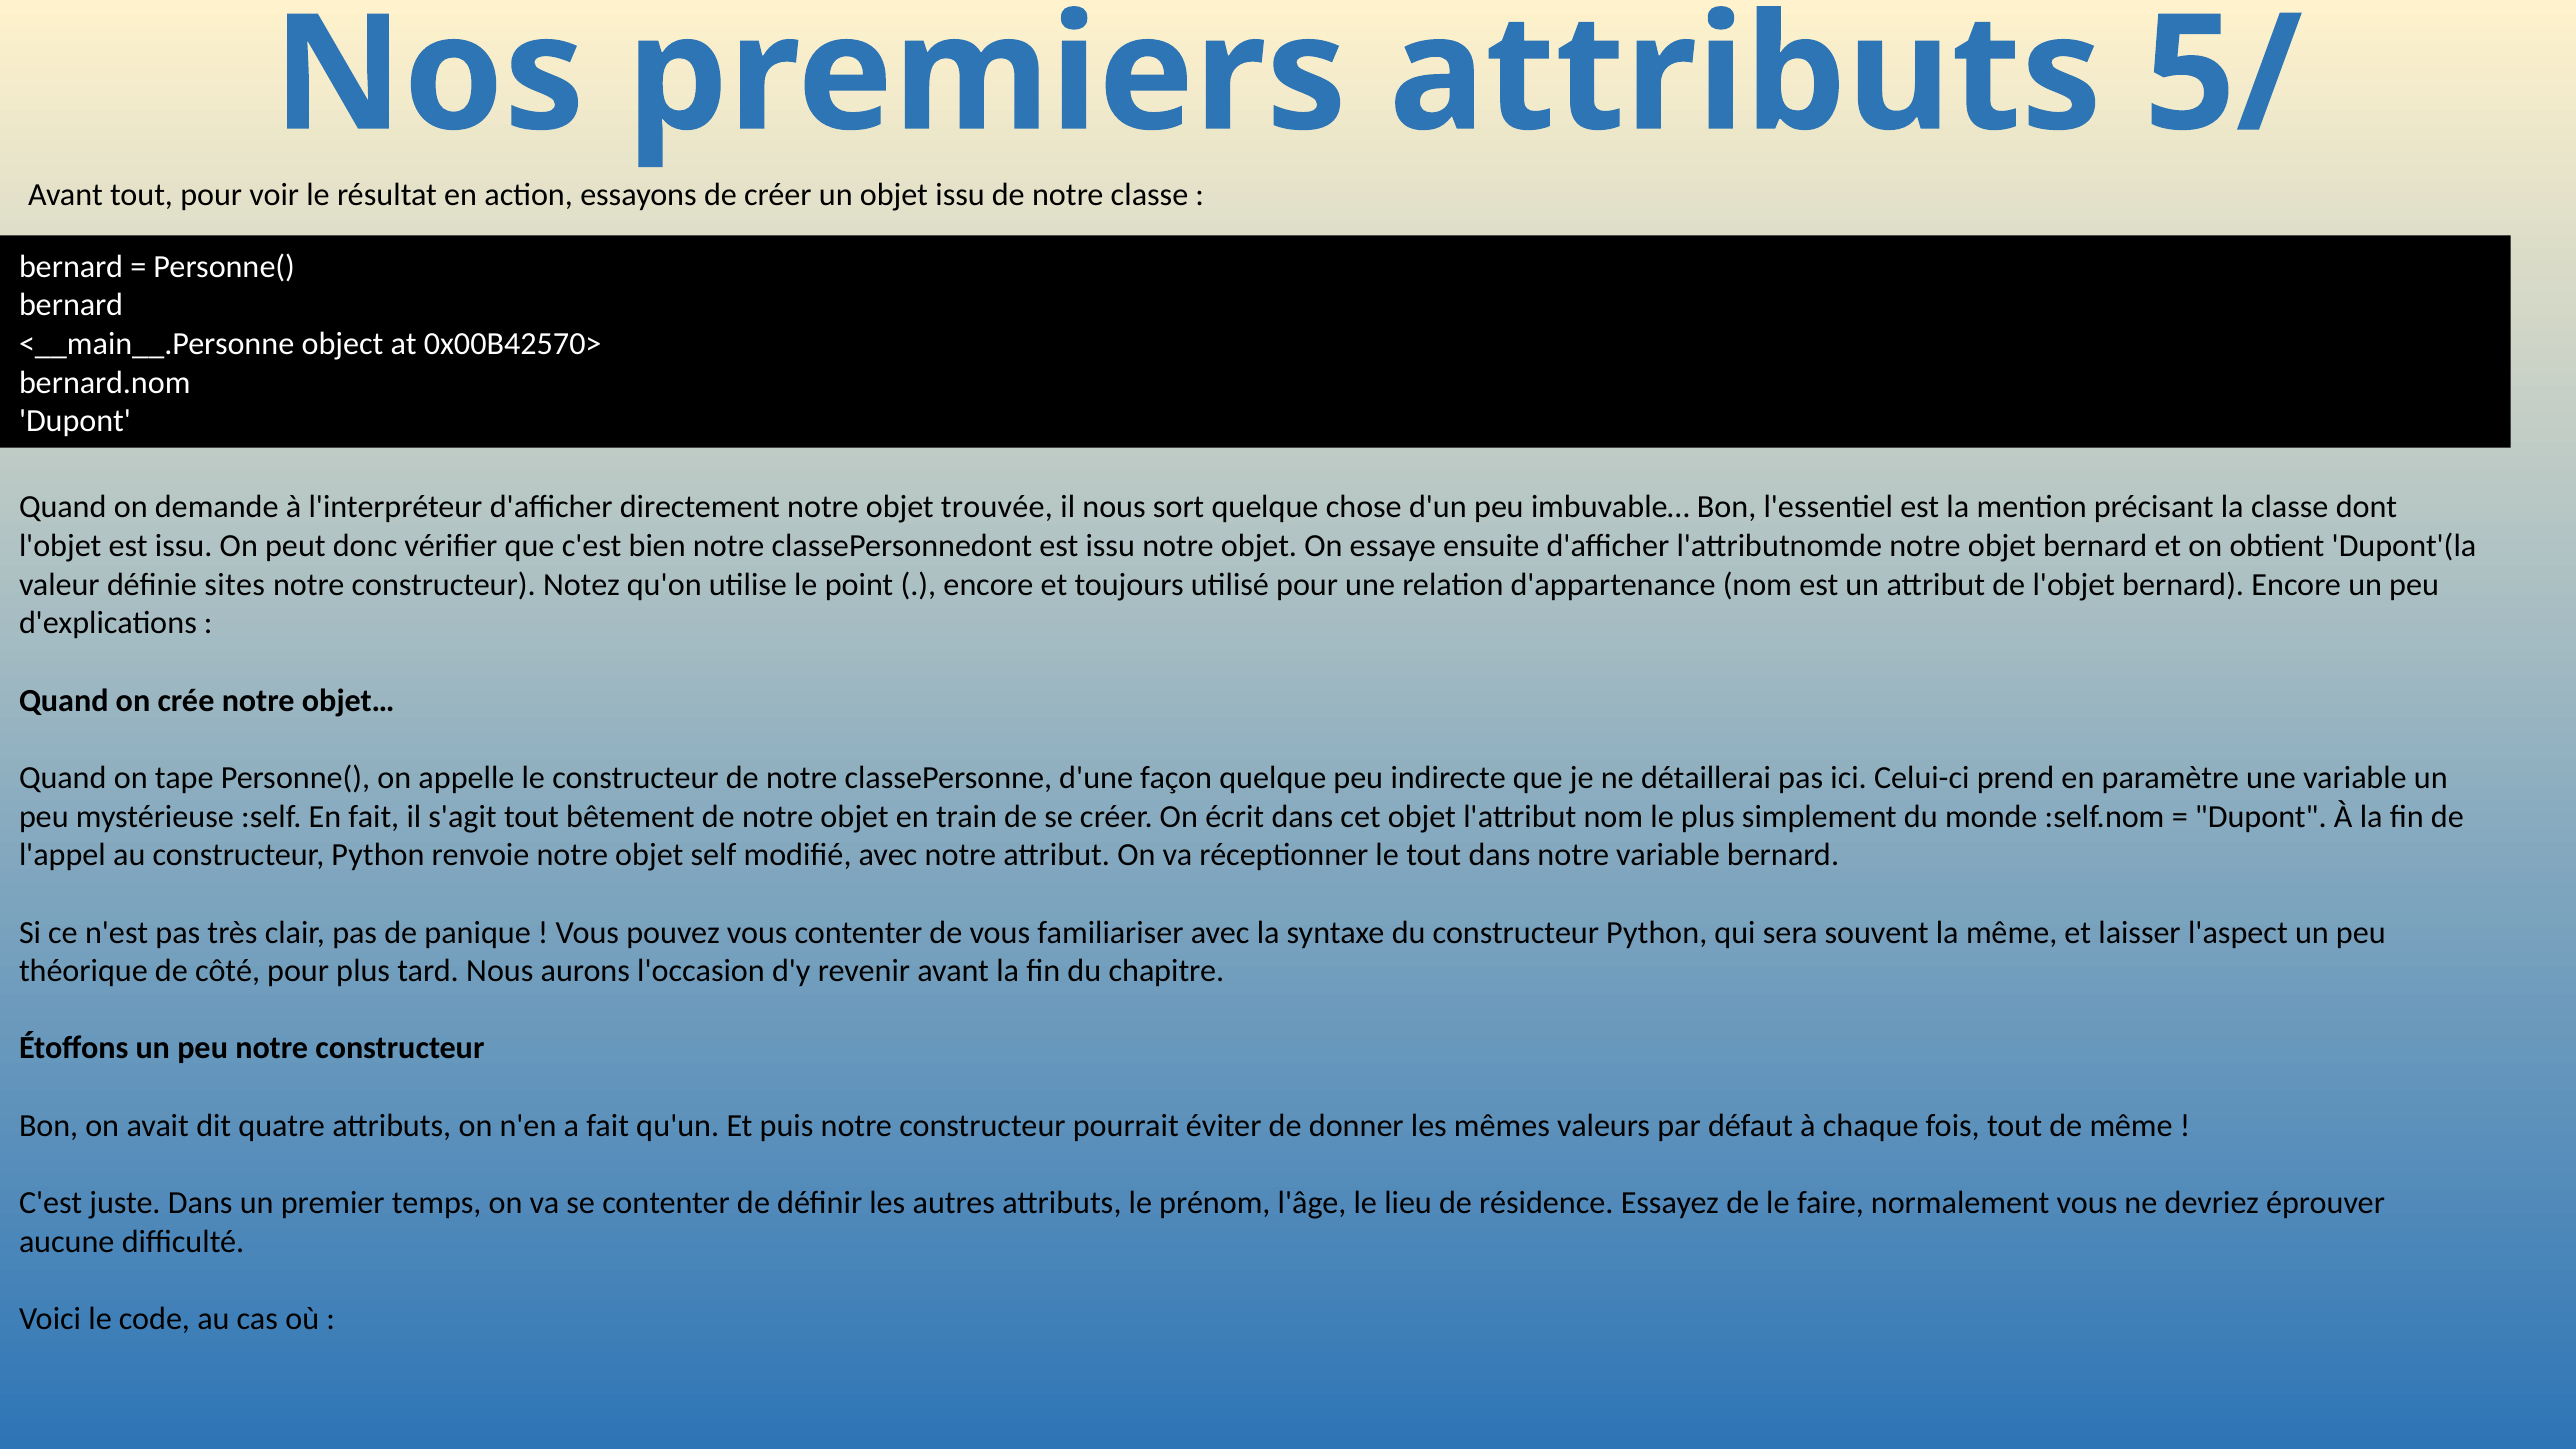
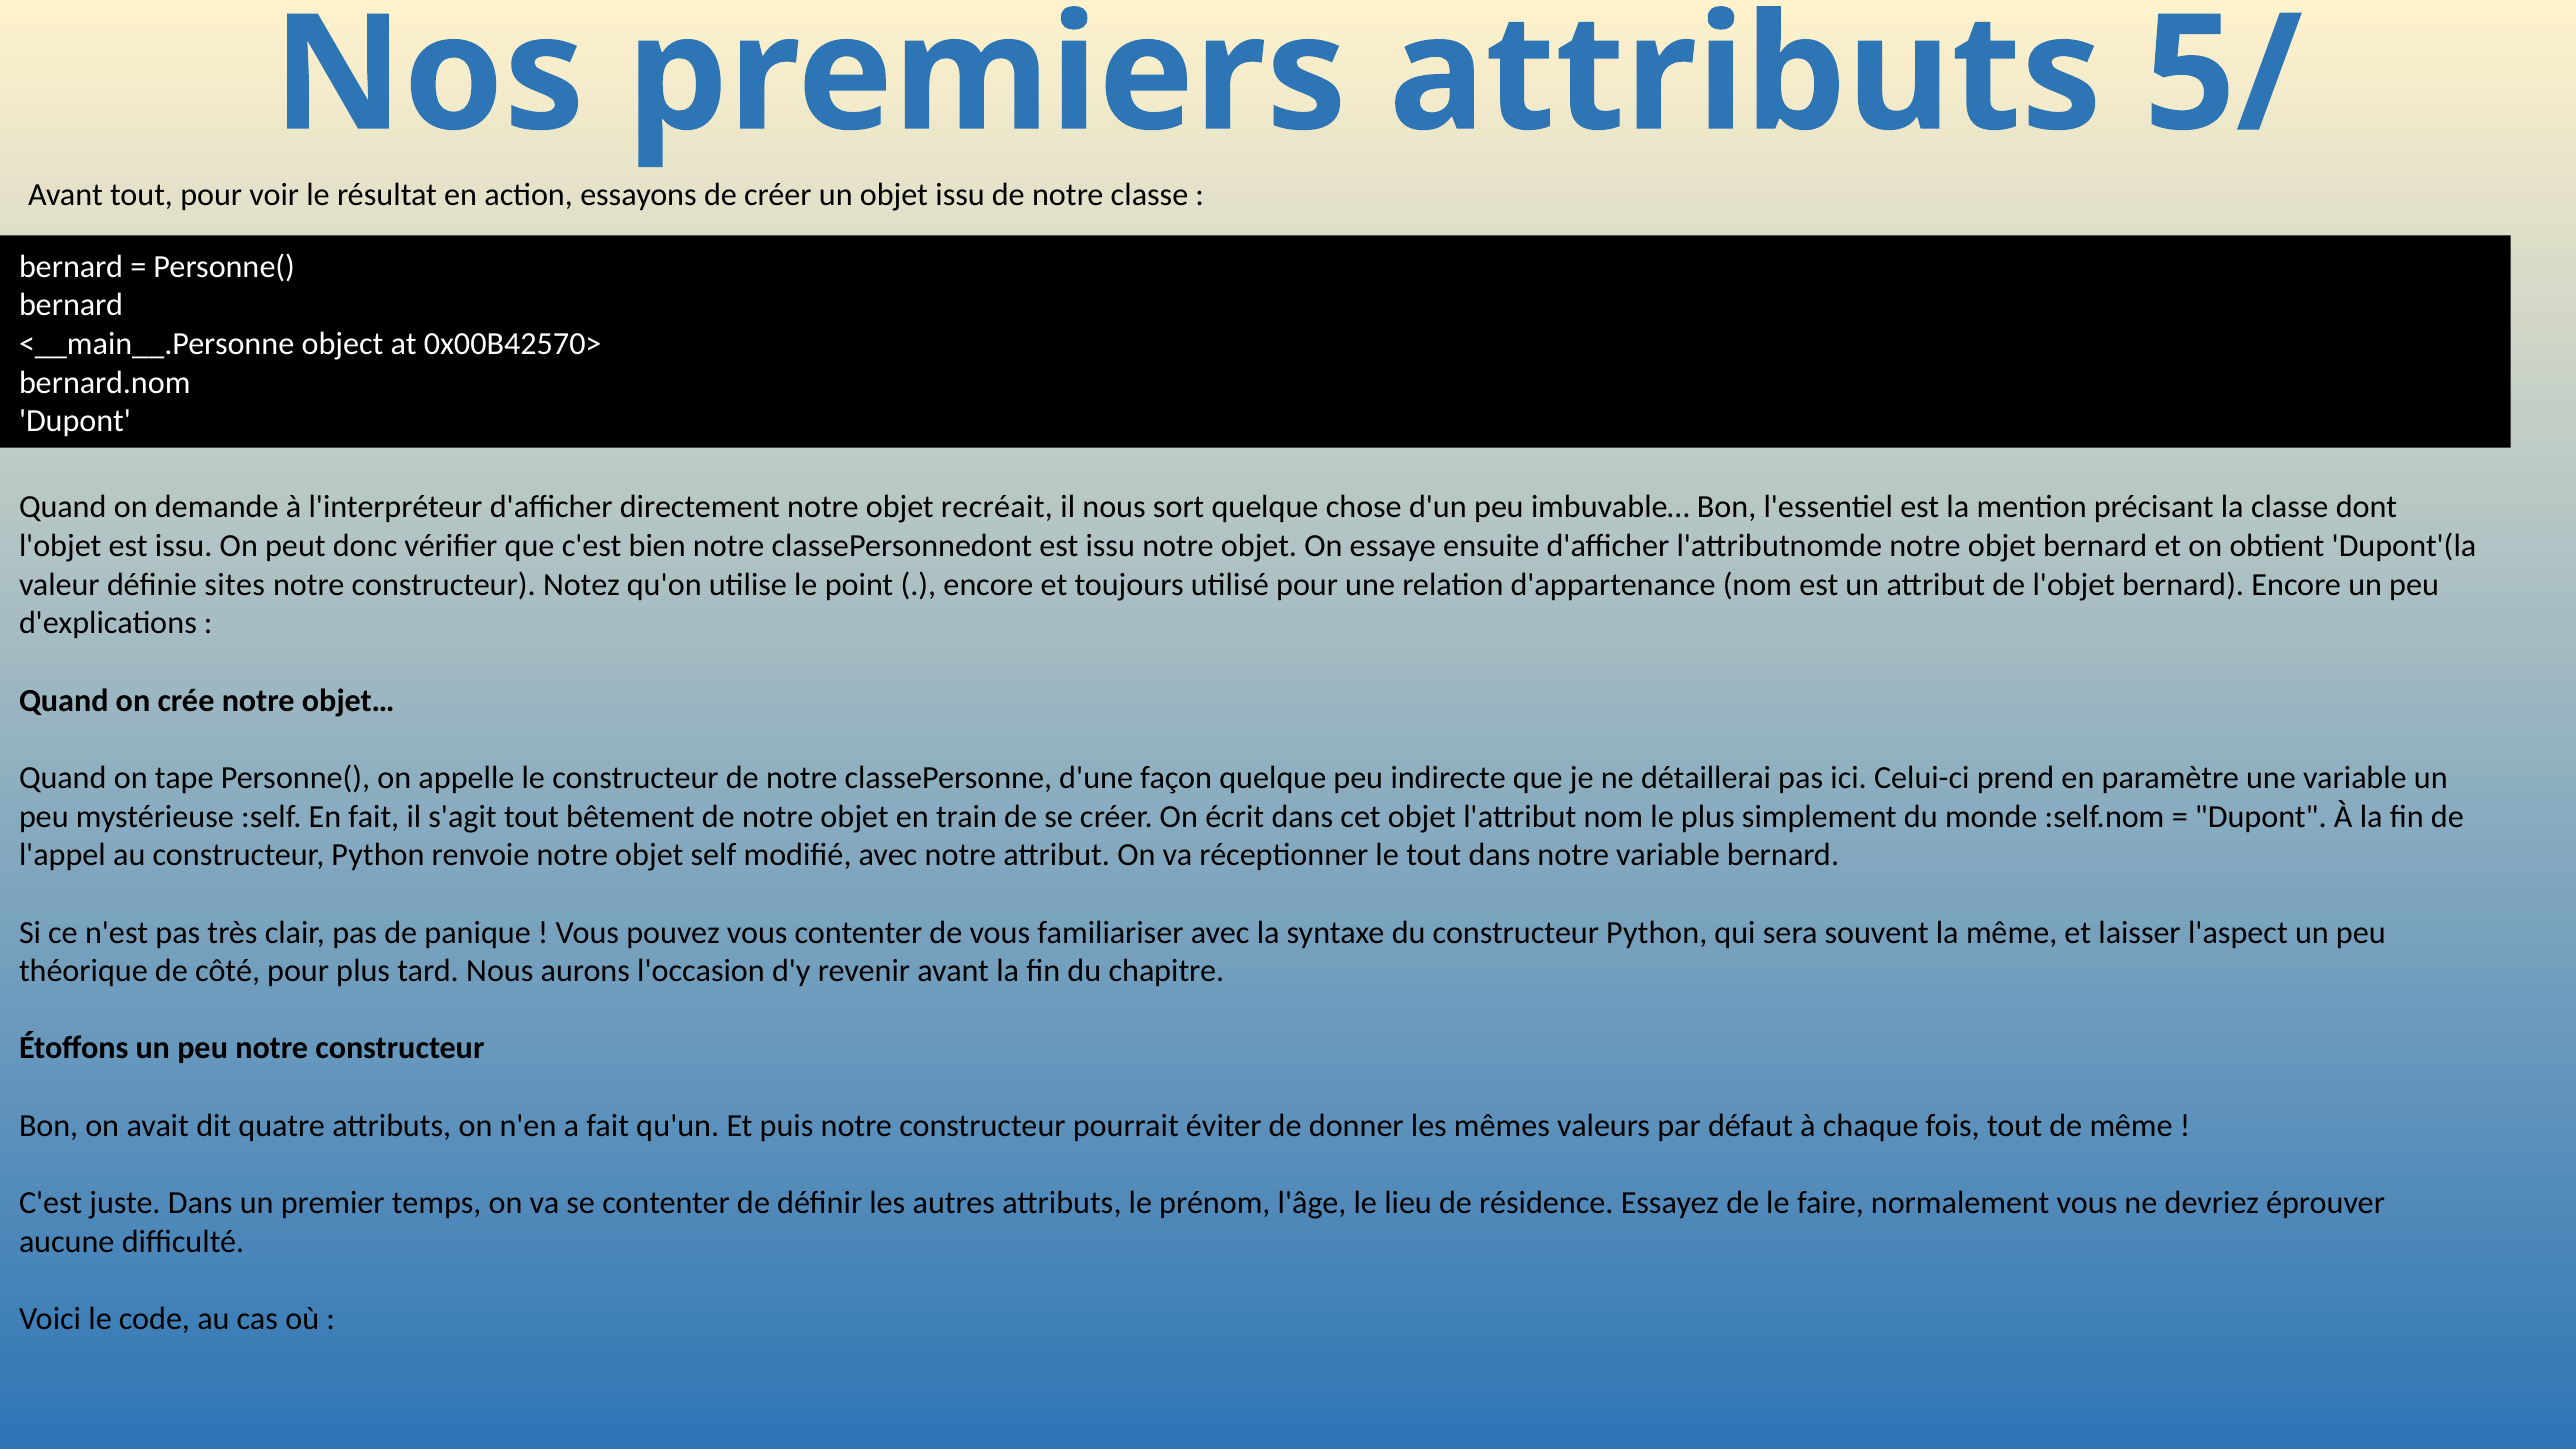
trouvée: trouvée -> recréait
